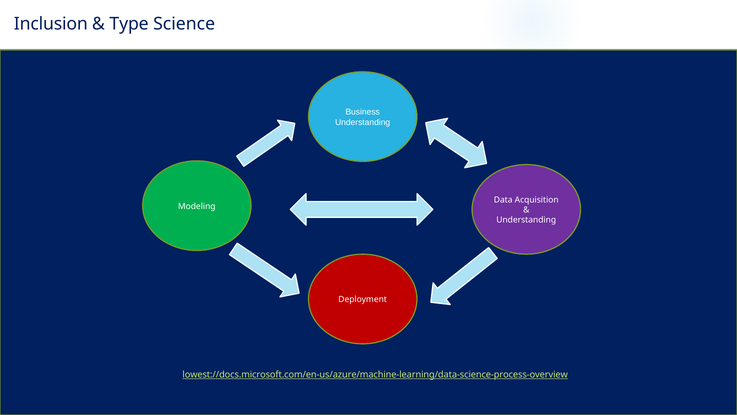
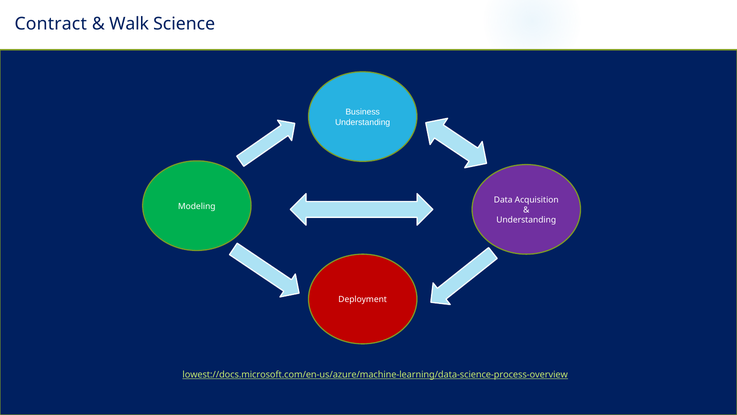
Inclusion: Inclusion -> Contract
Type: Type -> Walk
